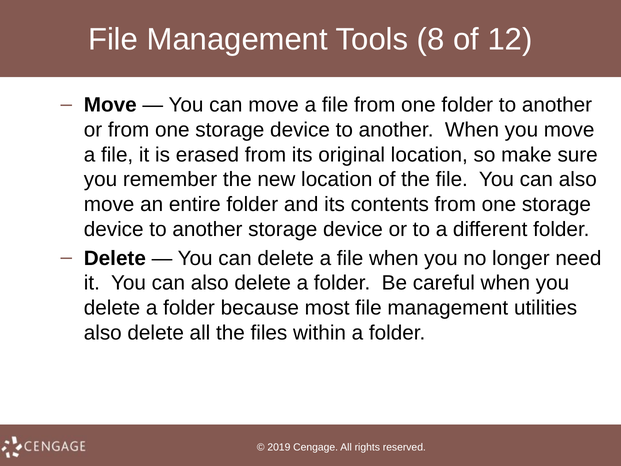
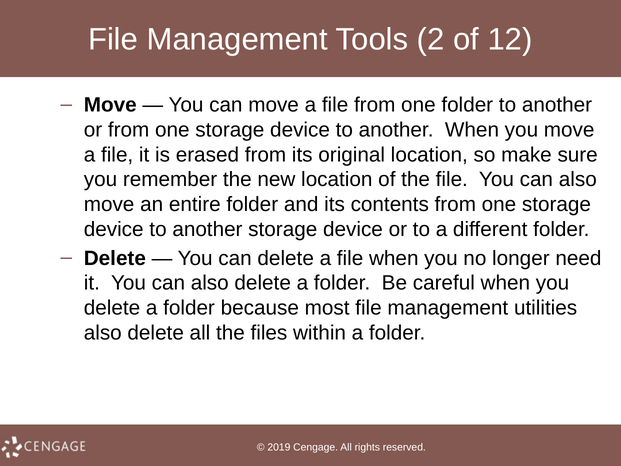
8: 8 -> 2
